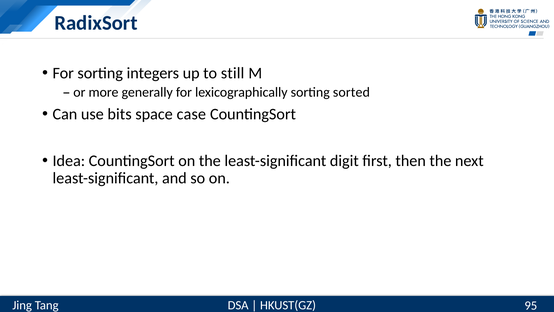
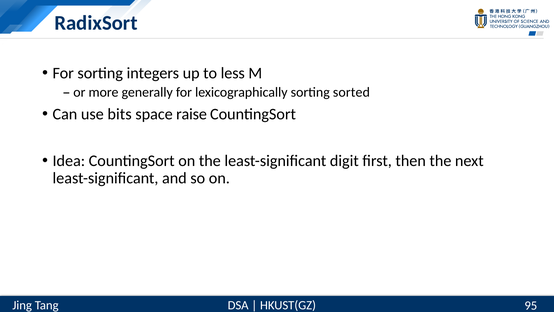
still: still -> less
case: case -> raise
